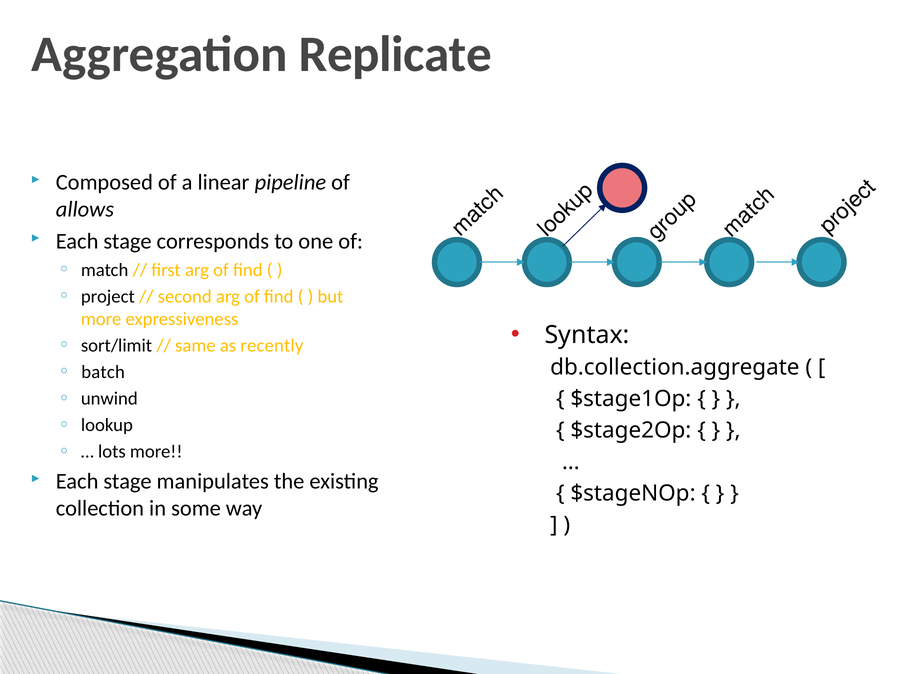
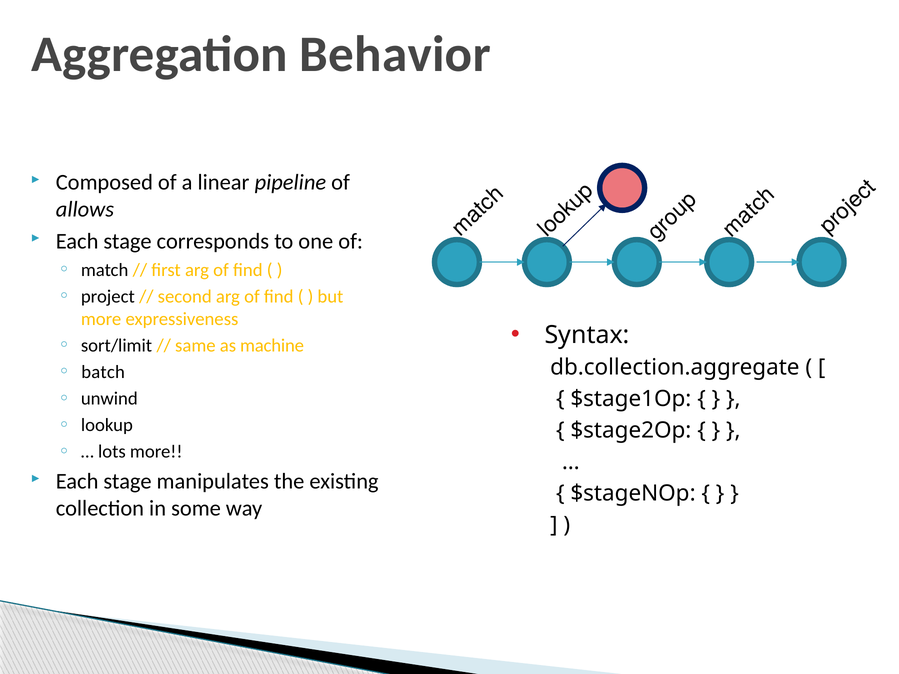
Replicate: Replicate -> Behavior
recently: recently -> machine
